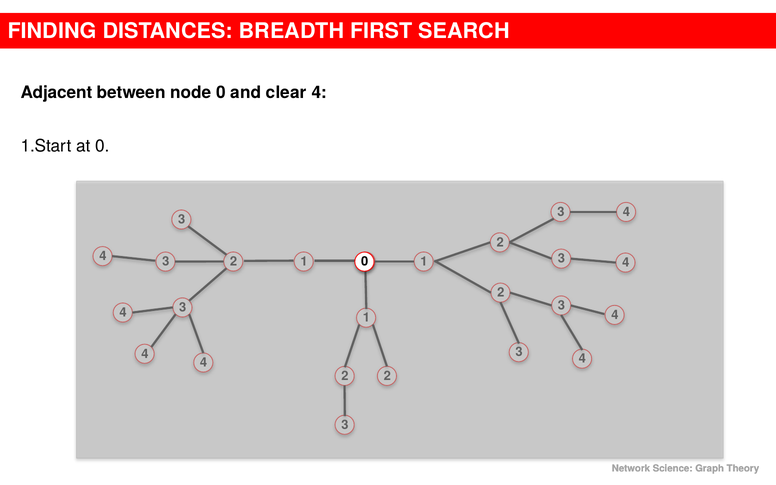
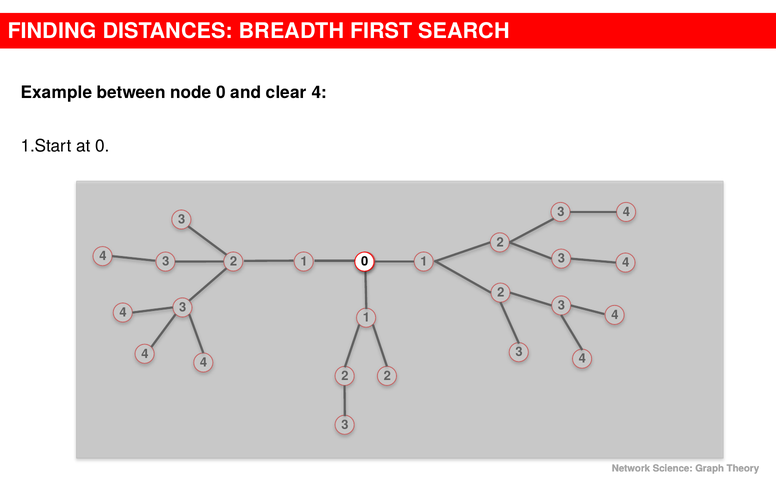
Adjacent: Adjacent -> Example
